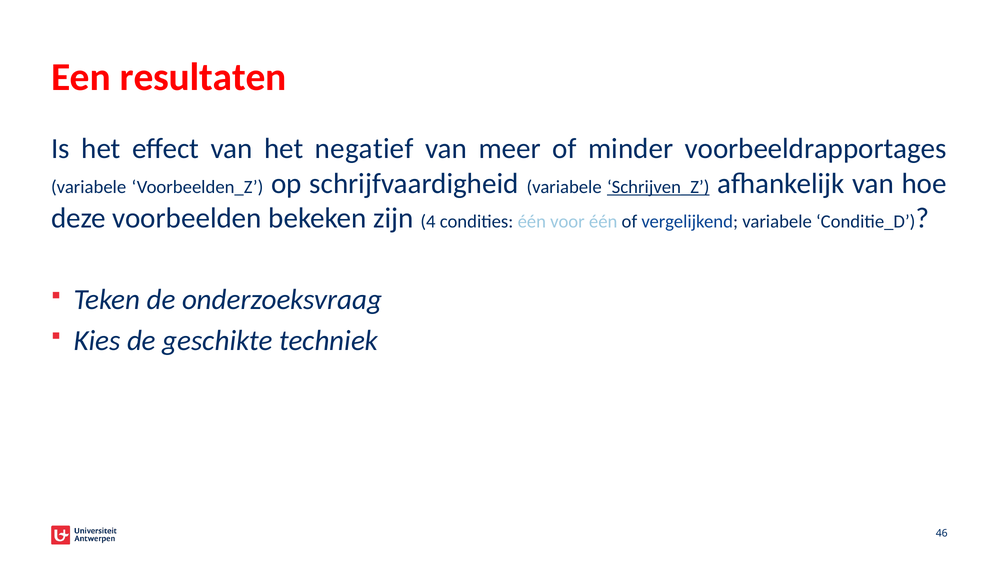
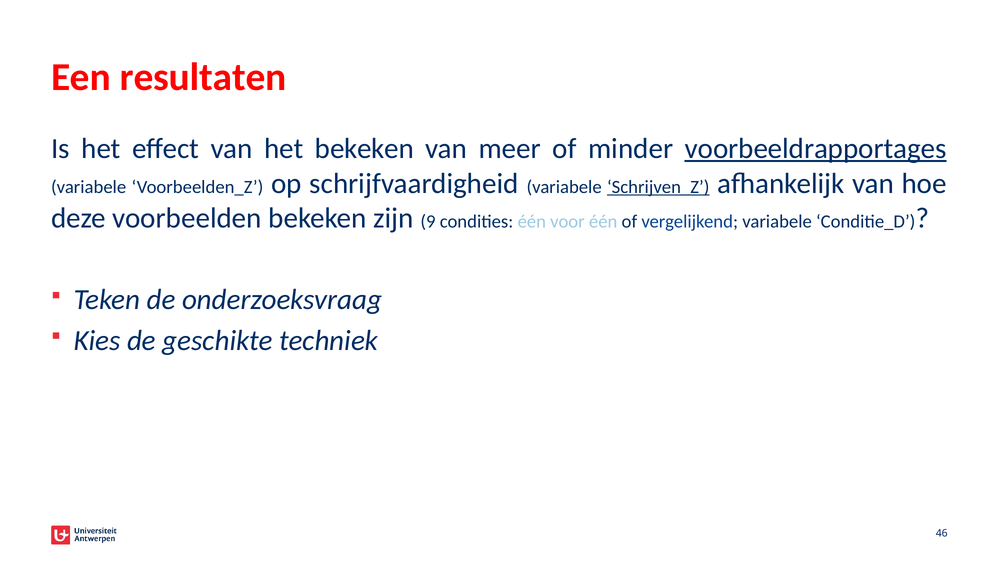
het negatief: negatief -> bekeken
voorbeeldrapportages underline: none -> present
4: 4 -> 9
